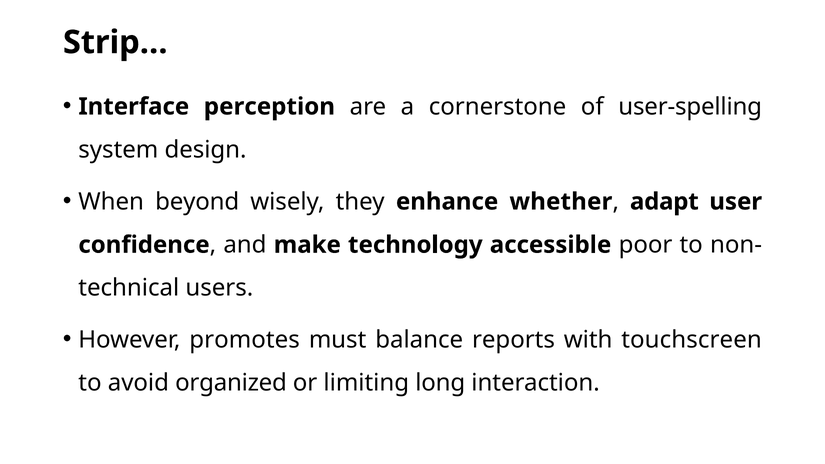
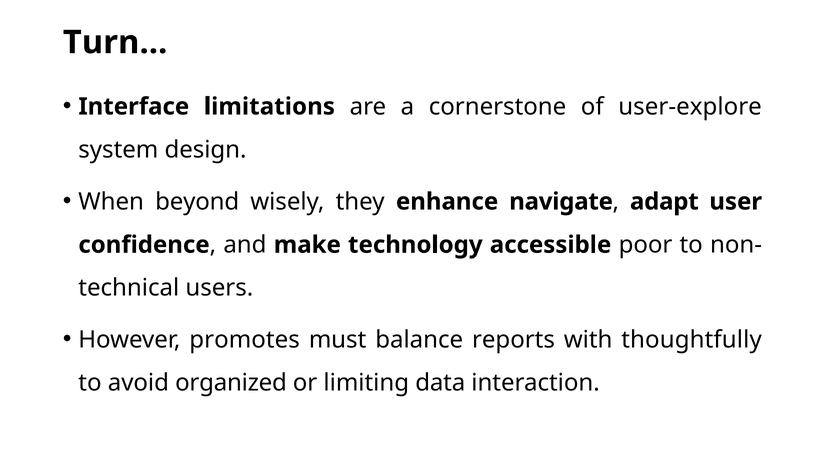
Strip…: Strip… -> Turn…
perception: perception -> limitations
user-spelling: user-spelling -> user-explore
whether: whether -> navigate
touchscreen: touchscreen -> thoughtfully
long: long -> data
